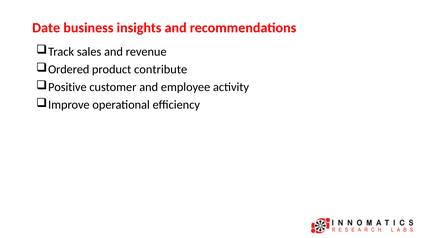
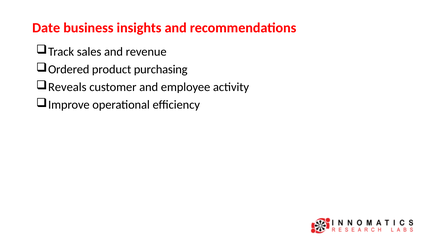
contribute: contribute -> purchasing
Positive: Positive -> Reveals
